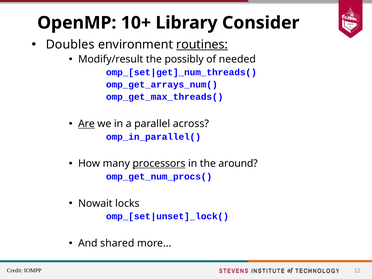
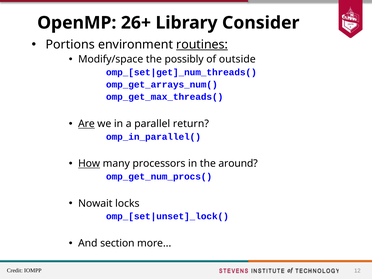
10+: 10+ -> 26+
Doubles: Doubles -> Portions
Modify/result: Modify/result -> Modify/space
needed: needed -> outside
across: across -> return
How underline: none -> present
processors underline: present -> none
shared: shared -> section
